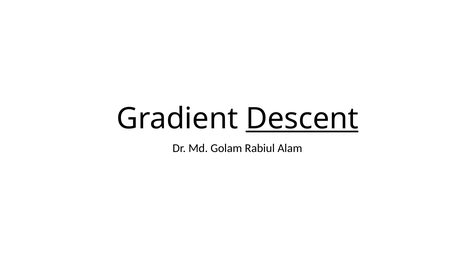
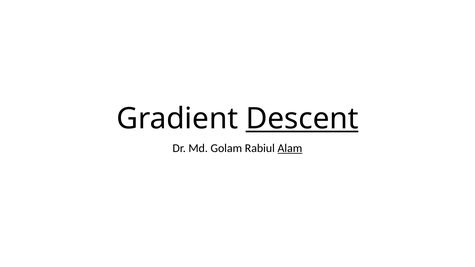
Alam underline: none -> present
